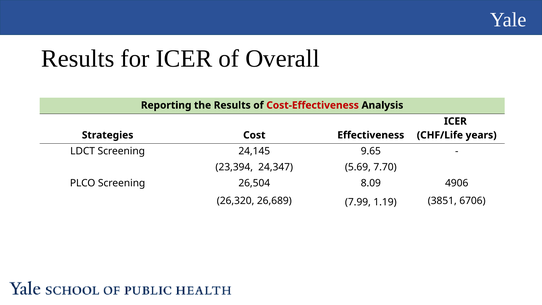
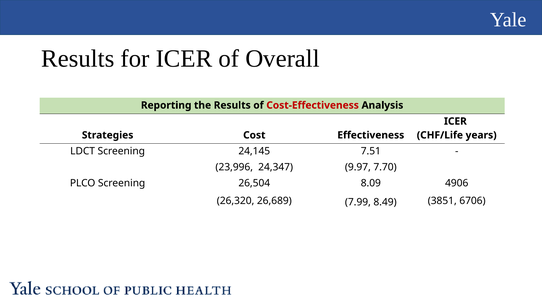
9.65: 9.65 -> 7.51
23,394: 23,394 -> 23,996
5.69: 5.69 -> 9.97
1.19: 1.19 -> 8.49
